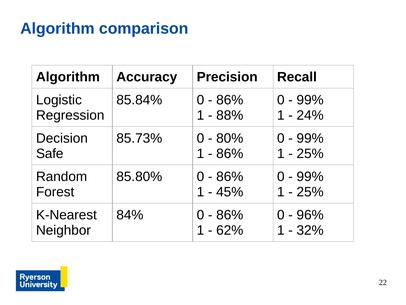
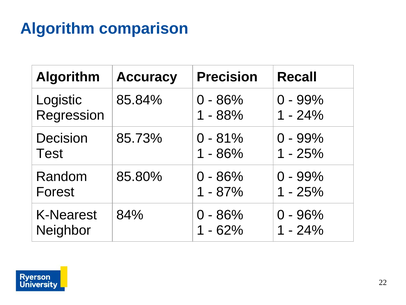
80%: 80% -> 81%
Safe: Safe -> Test
45%: 45% -> 87%
32% at (310, 230): 32% -> 24%
